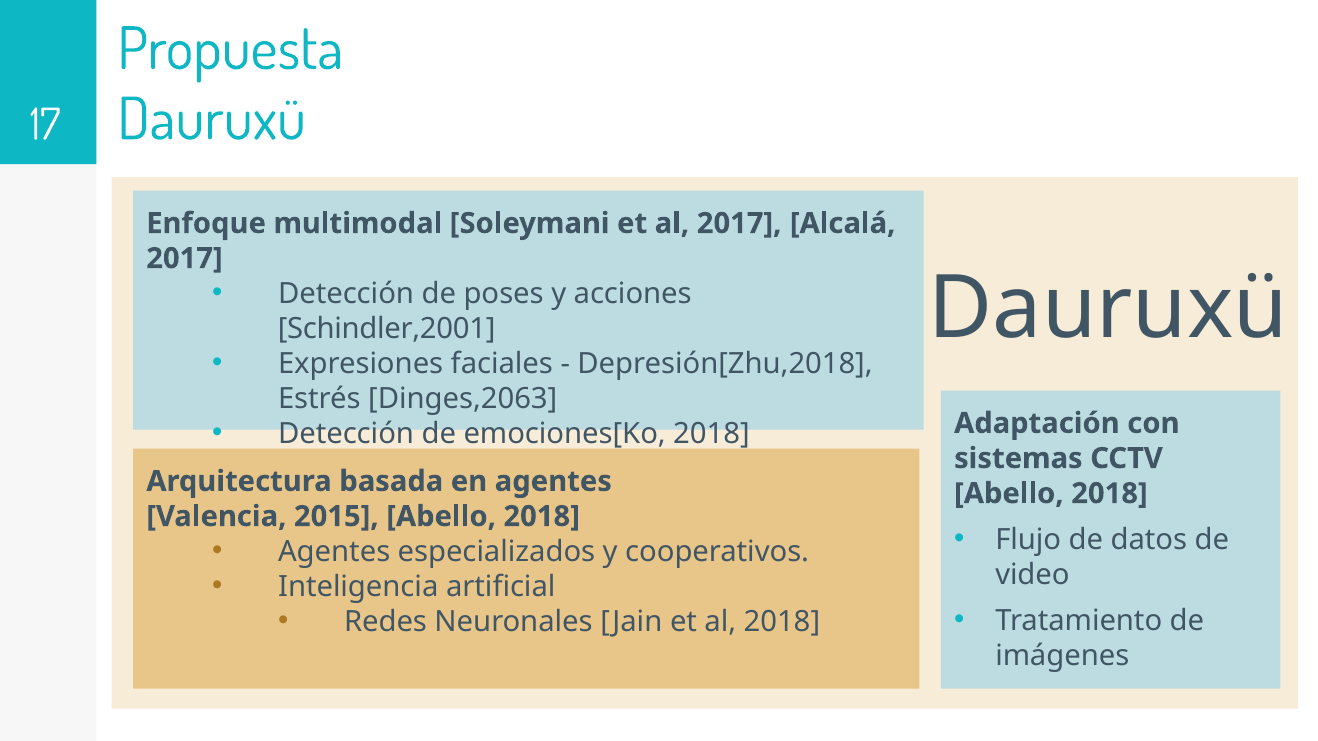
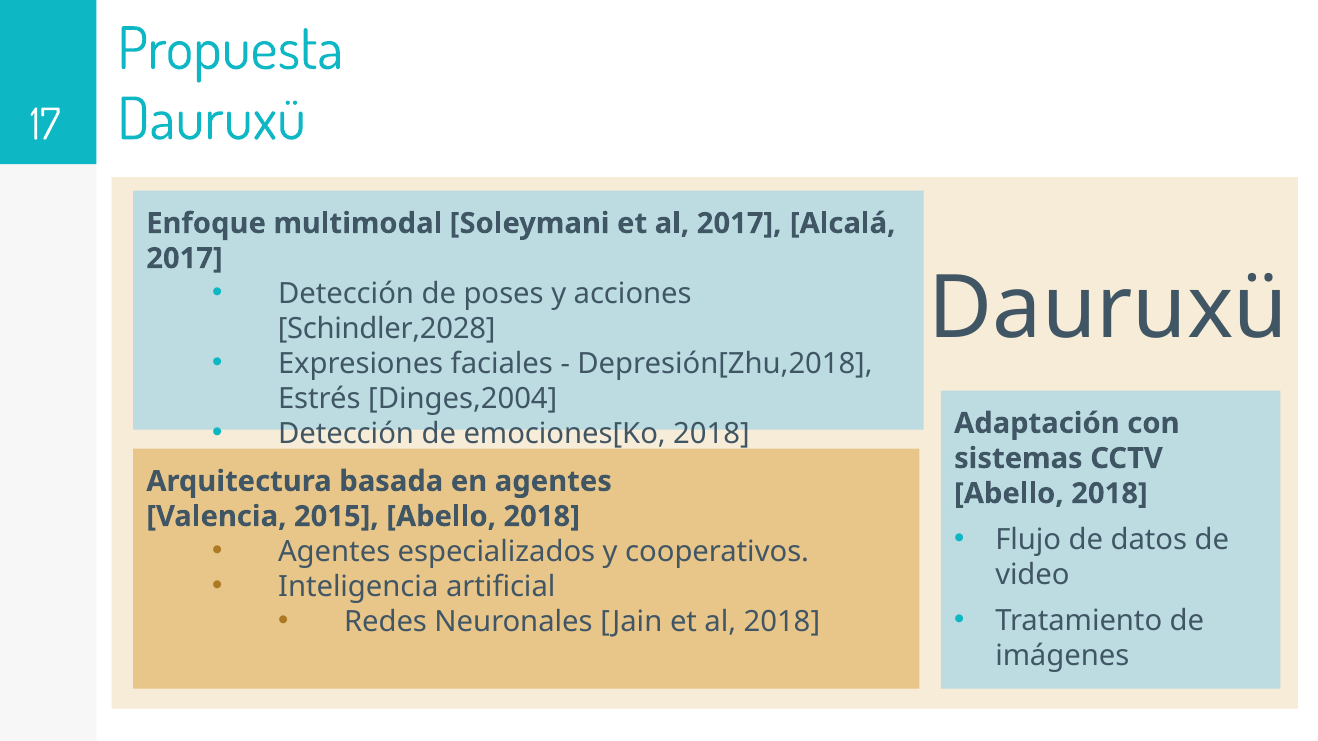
Schindler,2001: Schindler,2001 -> Schindler,2028
Dinges,2063: Dinges,2063 -> Dinges,2004
